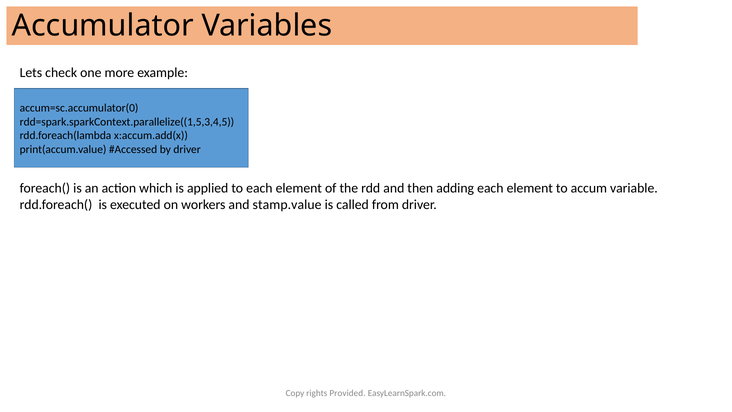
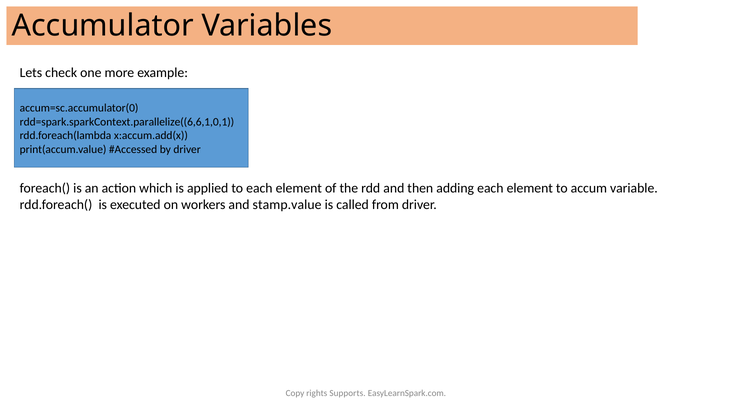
rdd=spark.sparkContext.parallelize((1,5,3,4,5: rdd=spark.sparkContext.parallelize((1,5,3,4,5 -> rdd=spark.sparkContext.parallelize((6,6,1,0,1
Provided: Provided -> Supports
